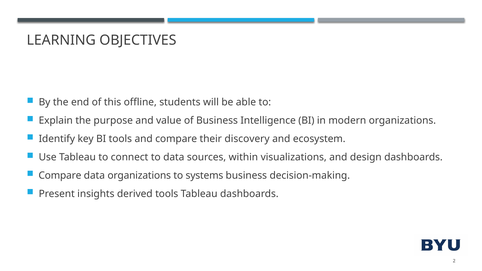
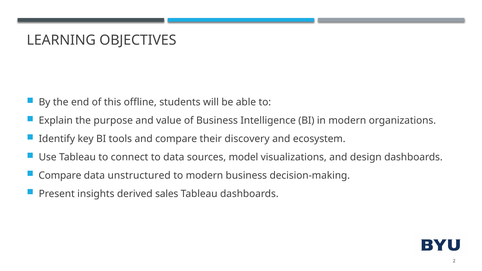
within: within -> model
data organizations: organizations -> unstructured
to systems: systems -> modern
derived tools: tools -> sales
